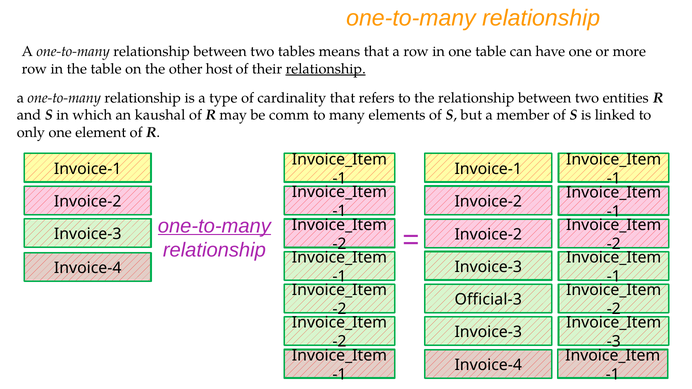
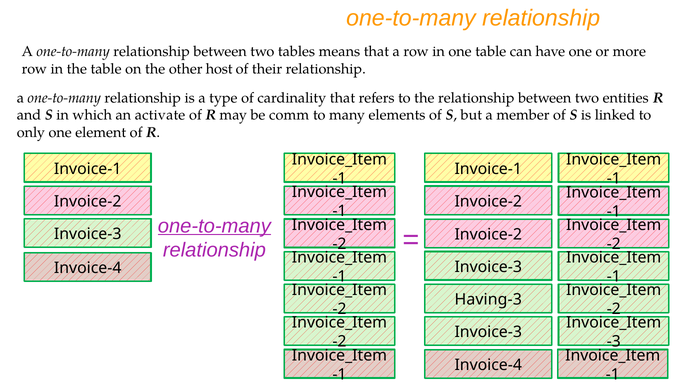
relationship at (326, 69) underline: present -> none
kaushal: kaushal -> activate
Official-3: Official-3 -> Having-3
